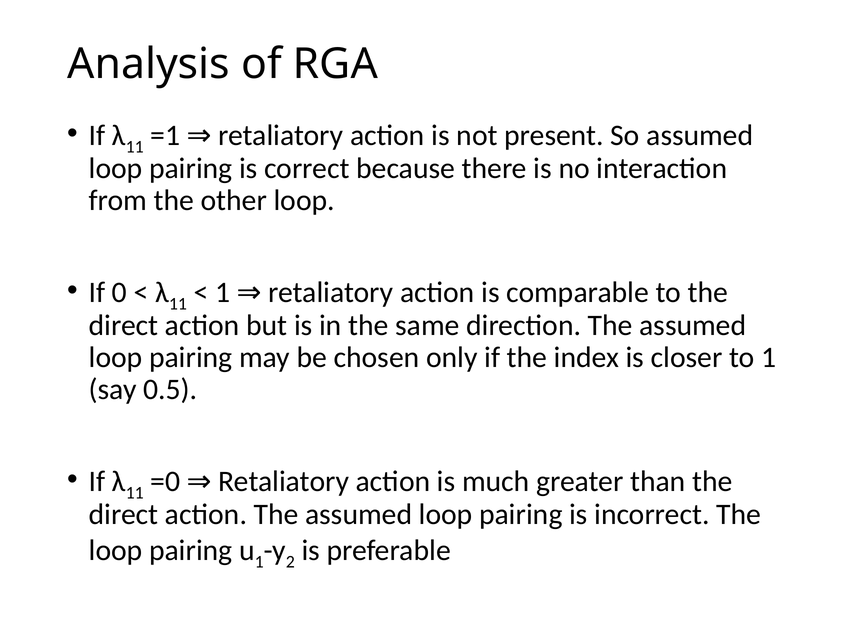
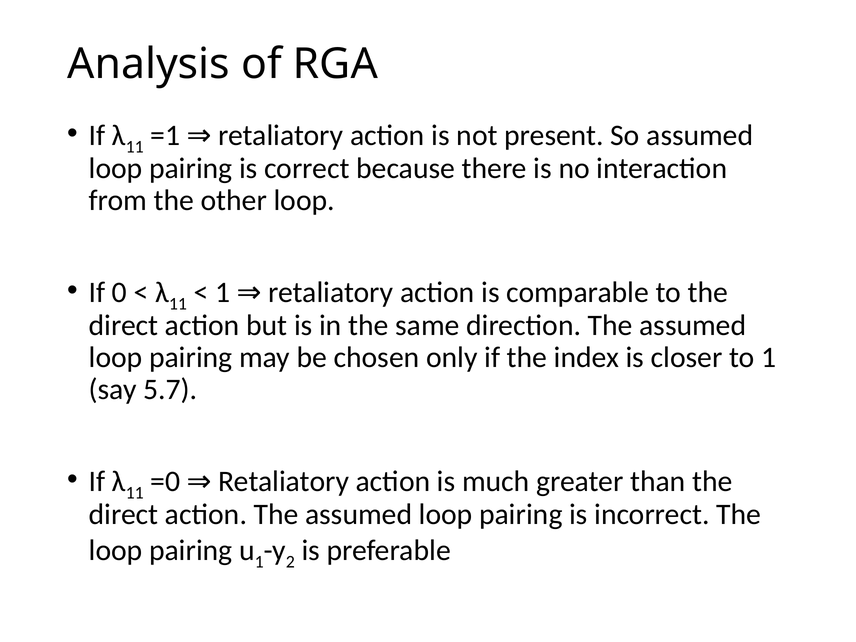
0.5: 0.5 -> 5.7
